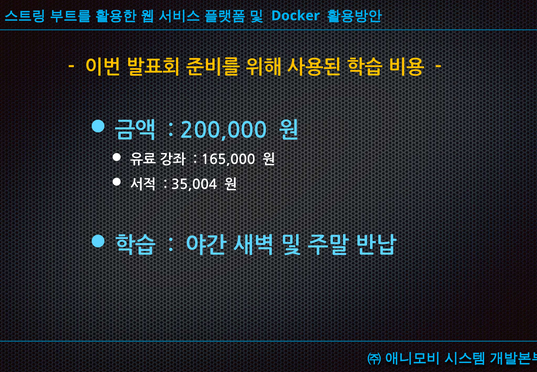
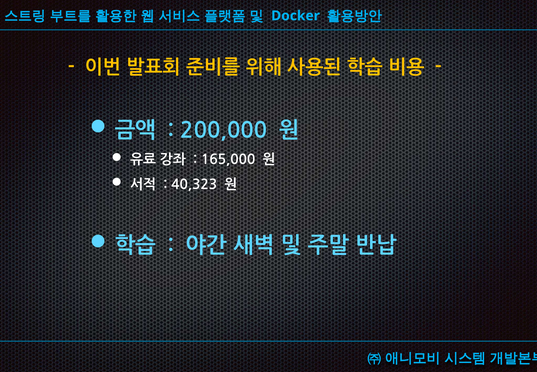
35,004: 35,004 -> 40,323
